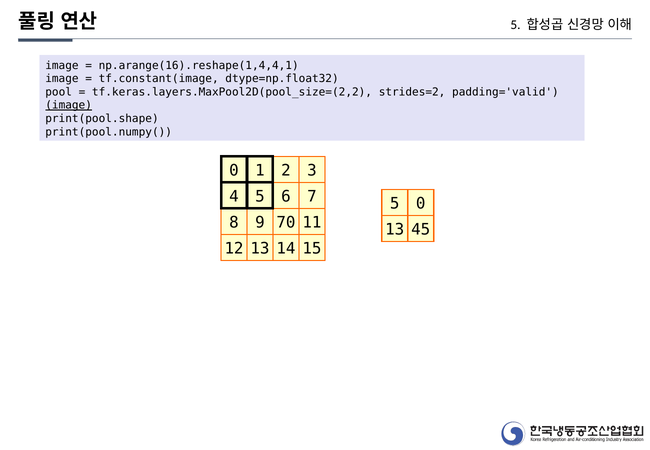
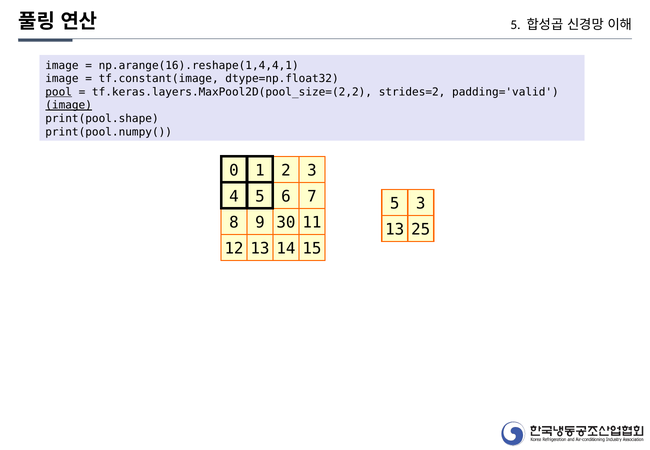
pool underline: none -> present
5 0: 0 -> 3
70: 70 -> 30
45: 45 -> 25
